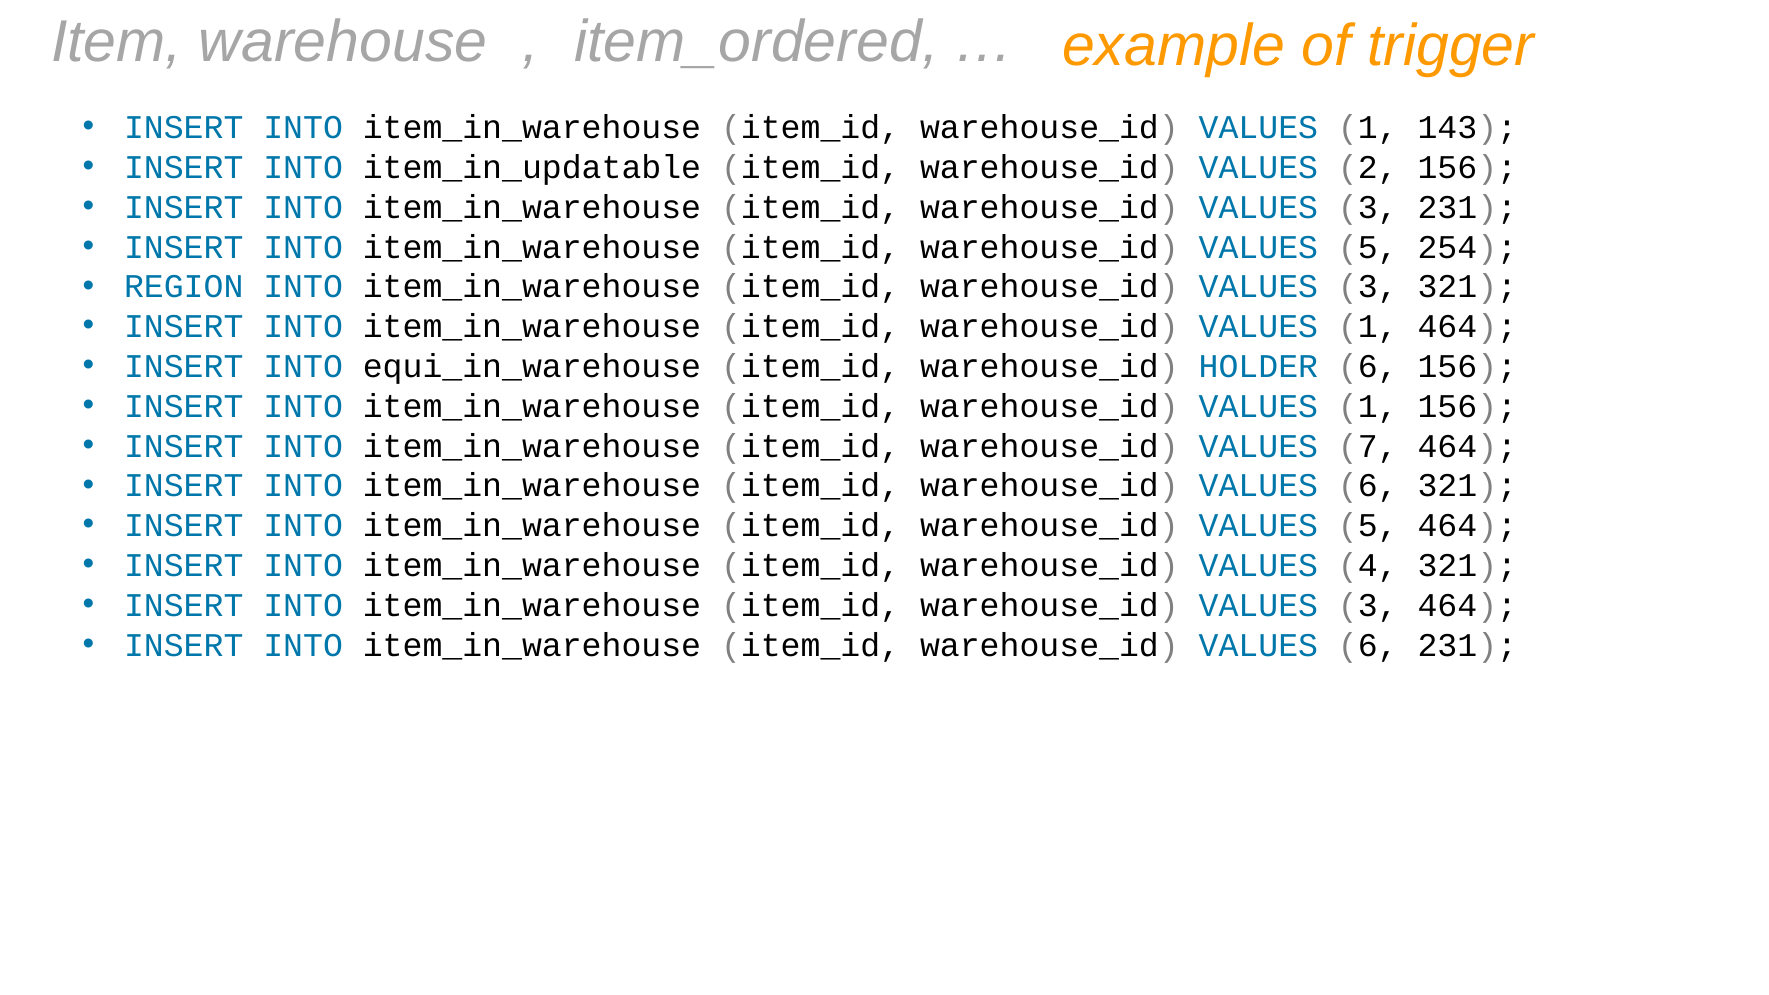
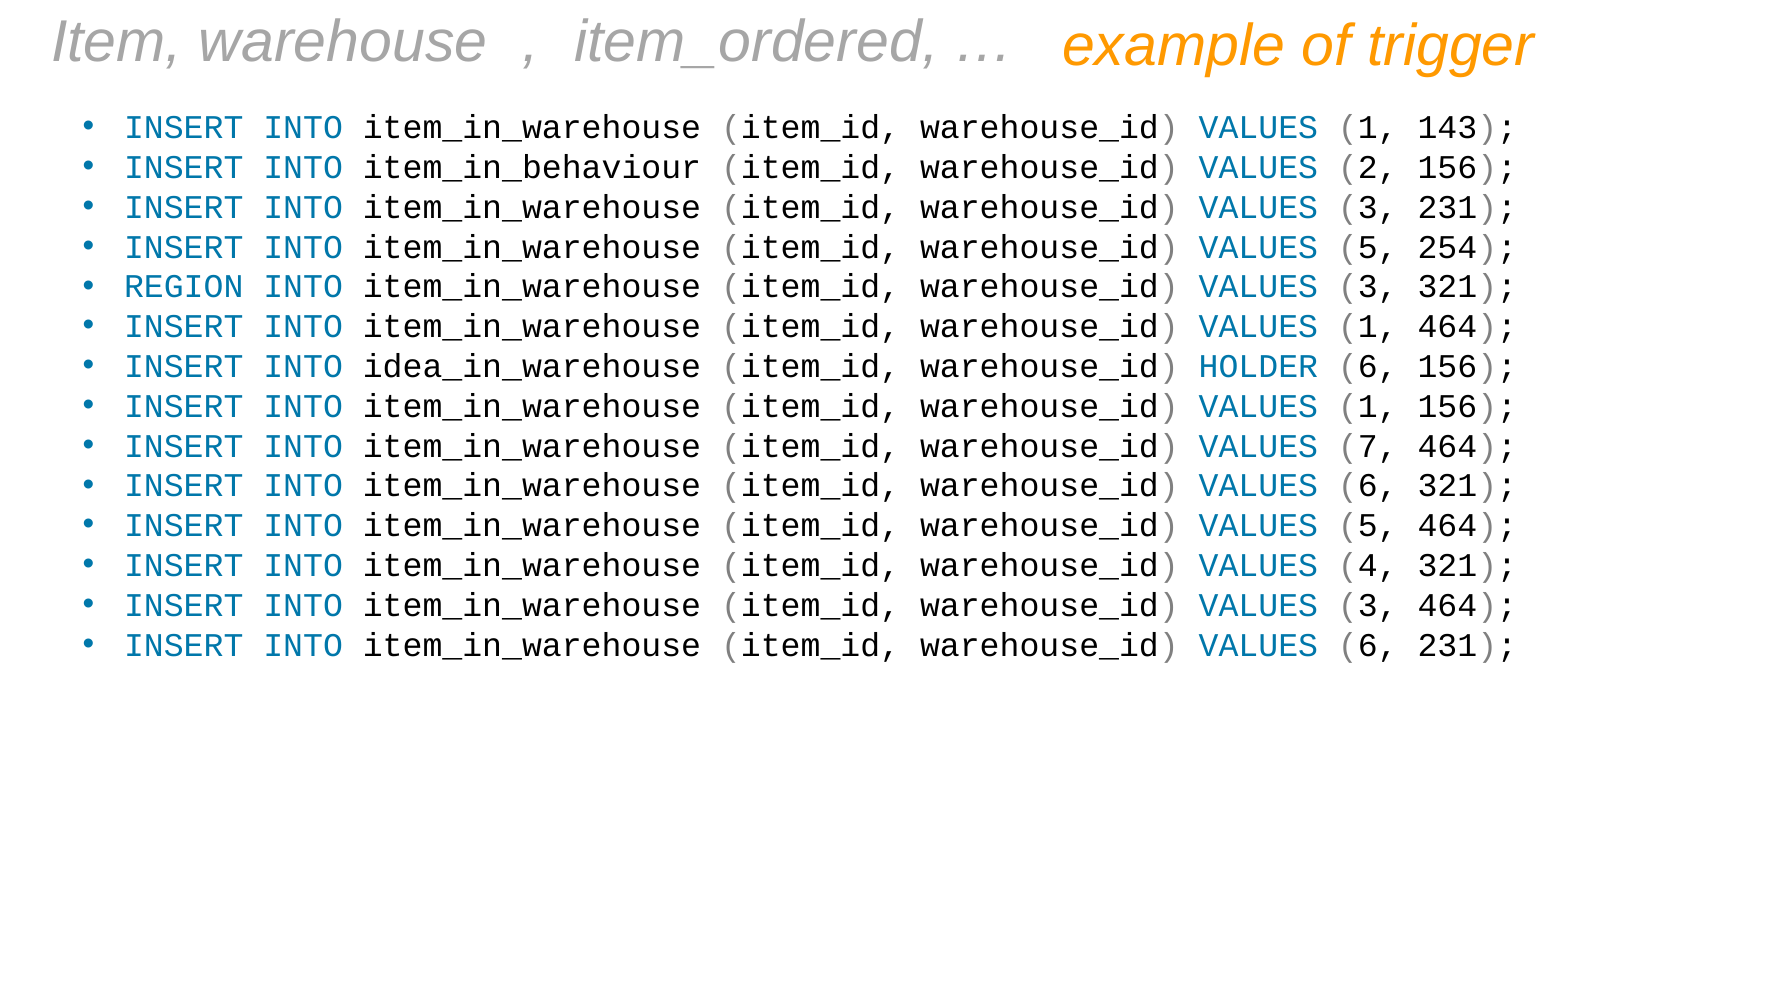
item_in_updatable: item_in_updatable -> item_in_behaviour
equi_in_warehouse: equi_in_warehouse -> idea_in_warehouse
